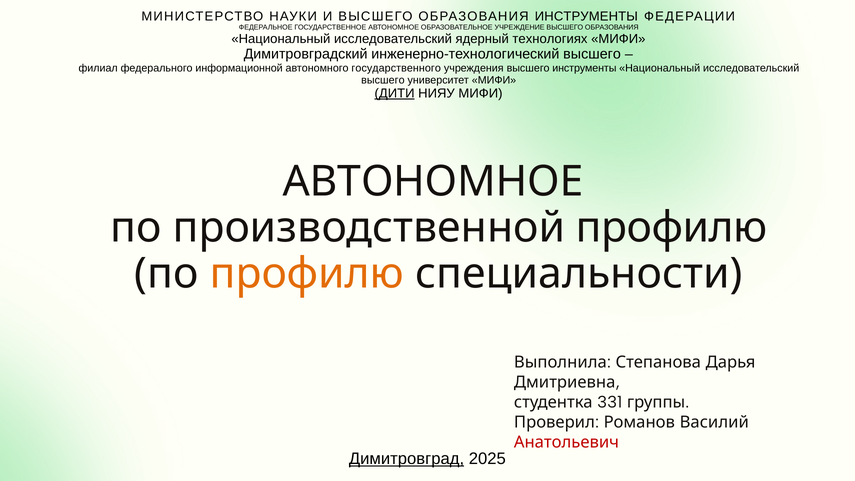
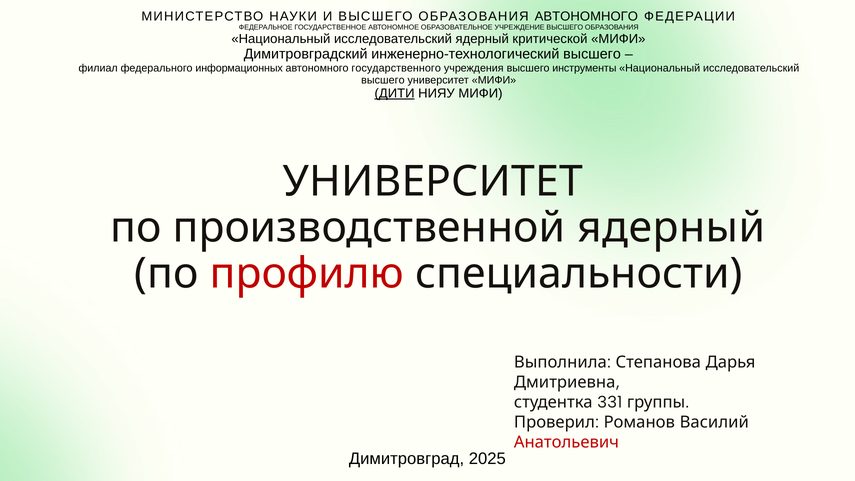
ОБРАЗОВАНИЯ ИНСТРУМЕНТЫ: ИНСТРУМЕНТЫ -> АВТОНОМНОГО
технологиях: технологиях -> критической
информационной: информационной -> информационных
АВТОНОМНОЕ at (433, 181): АВТОНОМНОЕ -> УНИВЕРСИТЕТ
производственной профилю: профилю -> ядерный
профилю at (307, 274) colour: orange -> red
Димитровград underline: present -> none
